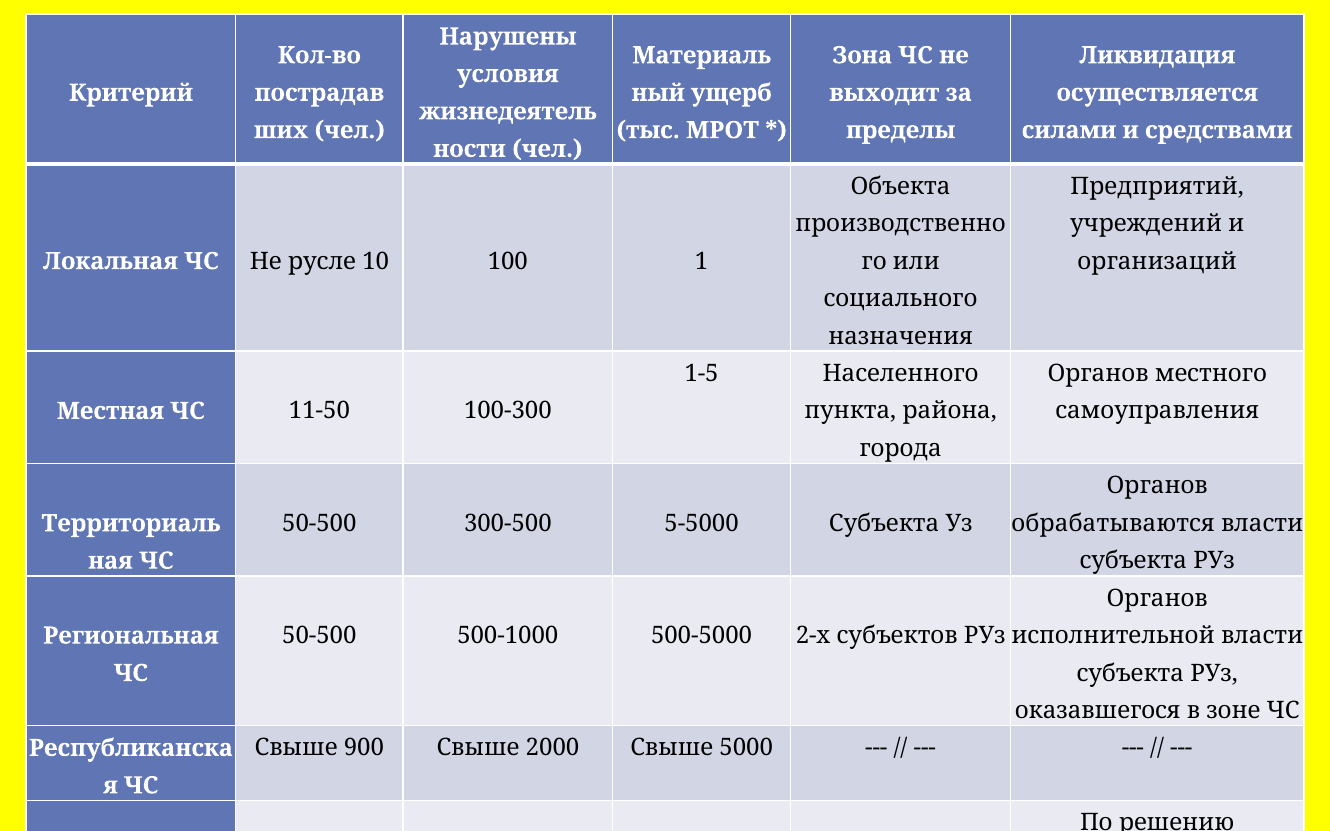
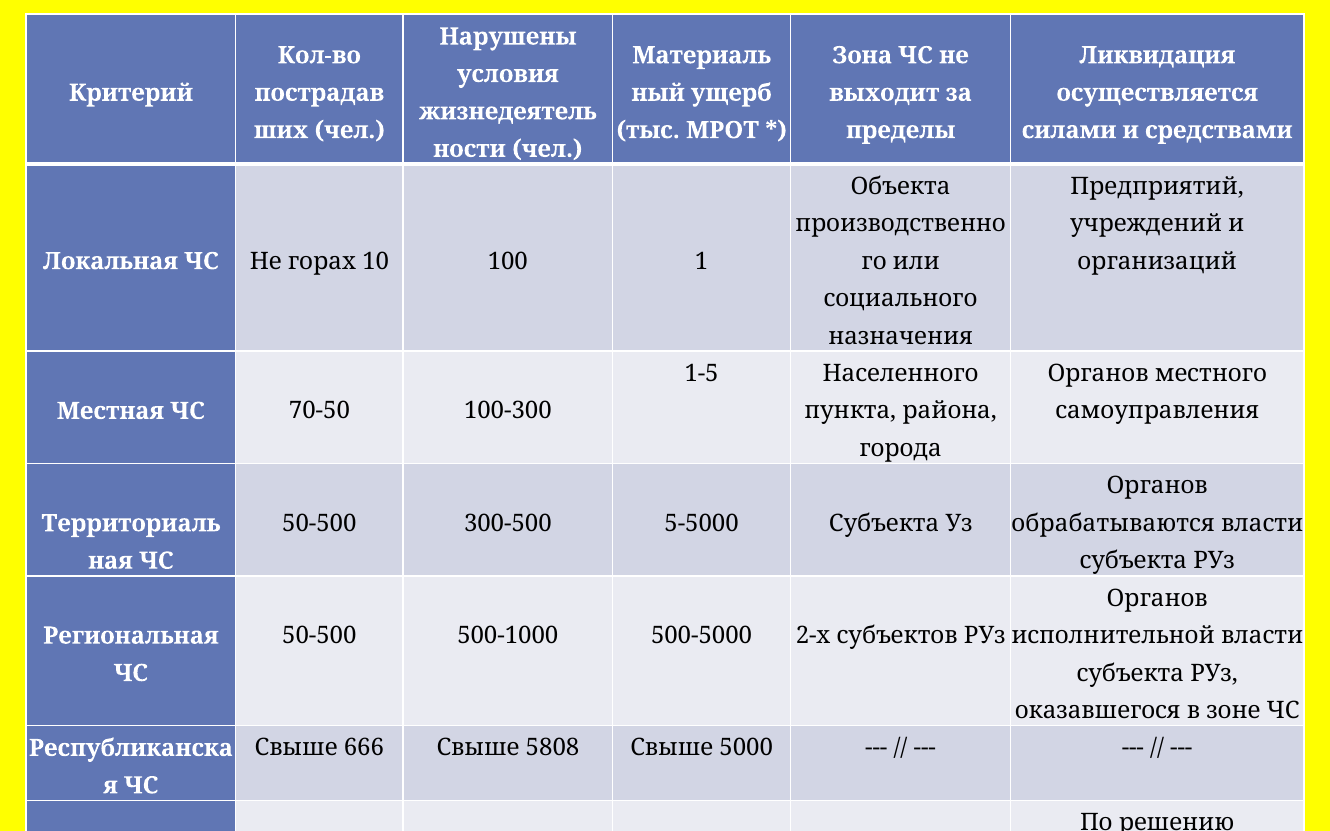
русле: русле -> горах
11-50: 11-50 -> 70-50
900: 900 -> 666
2000: 2000 -> 5808
